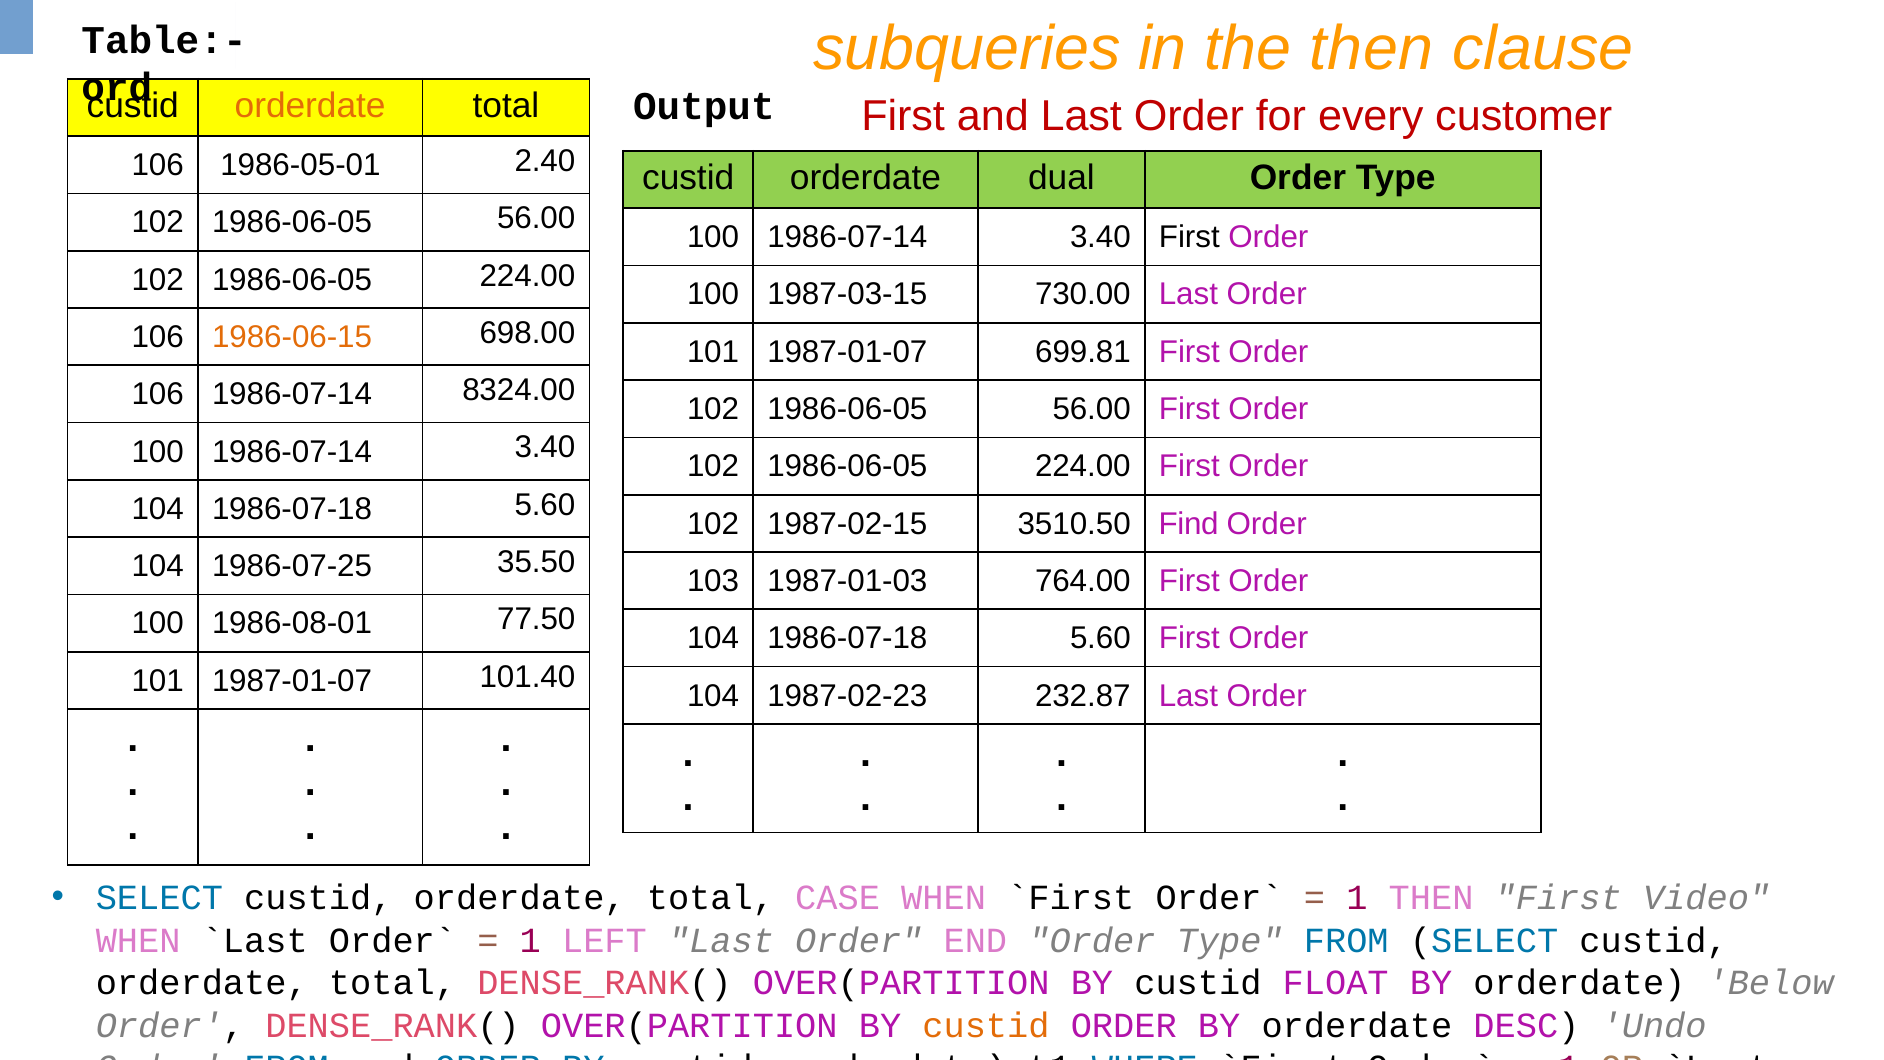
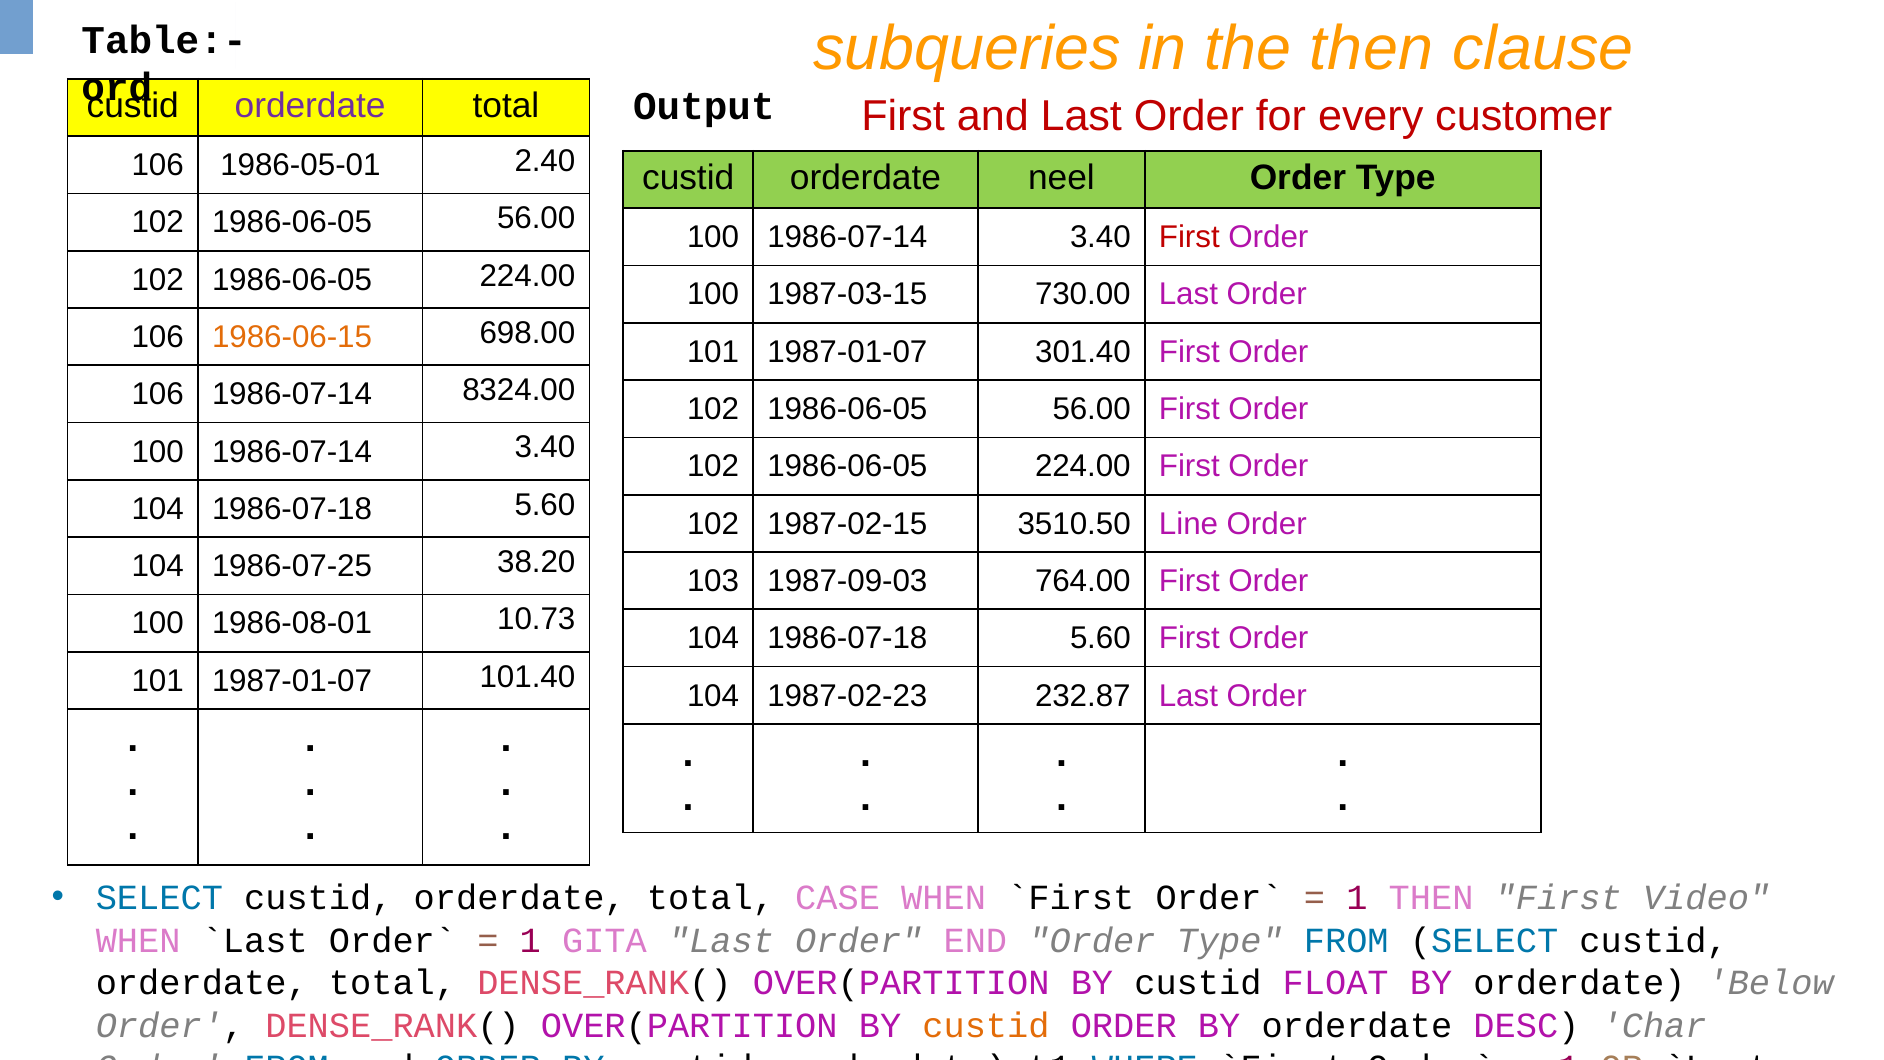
orderdate at (310, 106) colour: orange -> purple
dual: dual -> neel
First at (1189, 237) colour: black -> red
699.81: 699.81 -> 301.40
Find: Find -> Line
35.50: 35.50 -> 38.20
1987-01-03: 1987-01-03 -> 1987-09-03
77.50: 77.50 -> 10.73
LEFT: LEFT -> GITA
Undo: Undo -> Char
